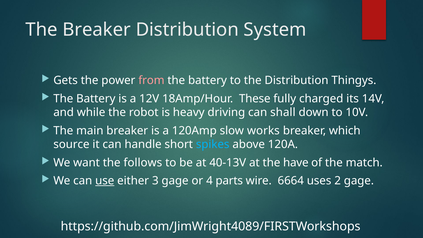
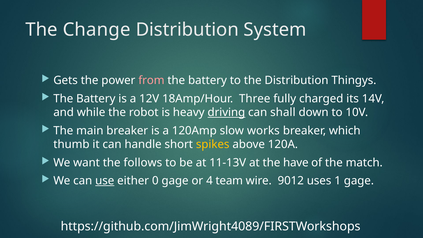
The Breaker: Breaker -> Change
These: These -> Three
driving underline: none -> present
source: source -> thumb
spikes colour: light blue -> yellow
40-13V: 40-13V -> 11-13V
3: 3 -> 0
parts: parts -> team
6664: 6664 -> 9012
2: 2 -> 1
